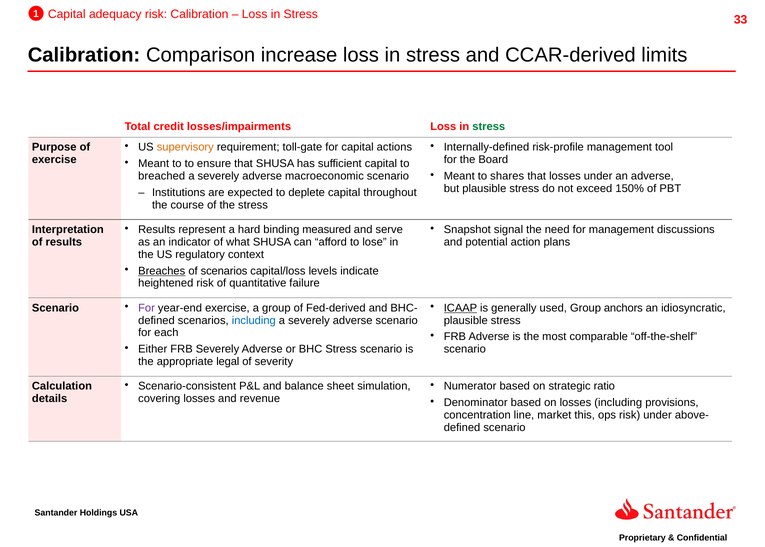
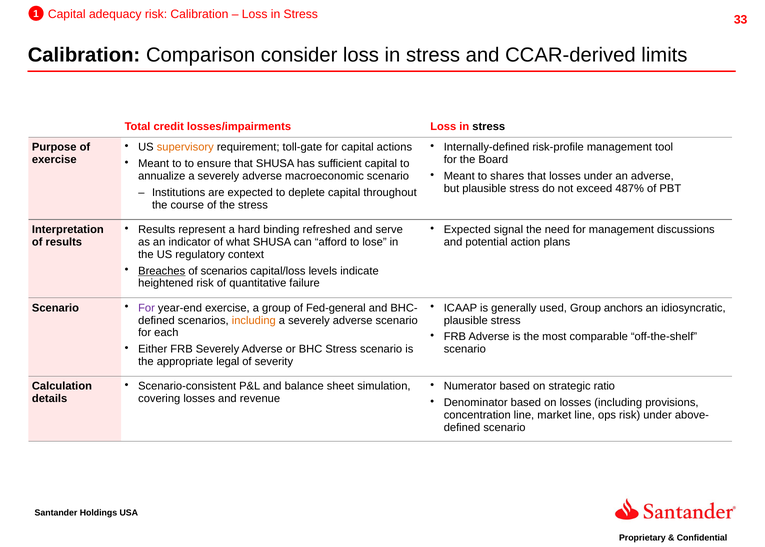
increase: increase -> consider
stress at (489, 126) colour: green -> black
breached: breached -> annualize
150%: 150% -> 487%
measured: measured -> refreshed
Snapshot at (467, 229): Snapshot -> Expected
Fed-derived: Fed-derived -> Fed-general
ICAAP underline: present -> none
including at (254, 320) colour: blue -> orange
market this: this -> line
